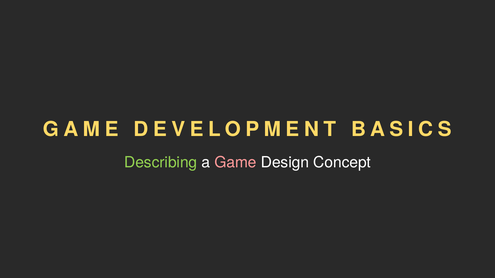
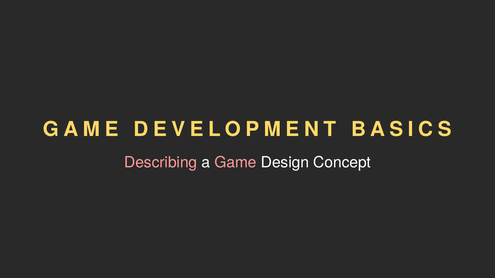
Describing colour: light green -> pink
